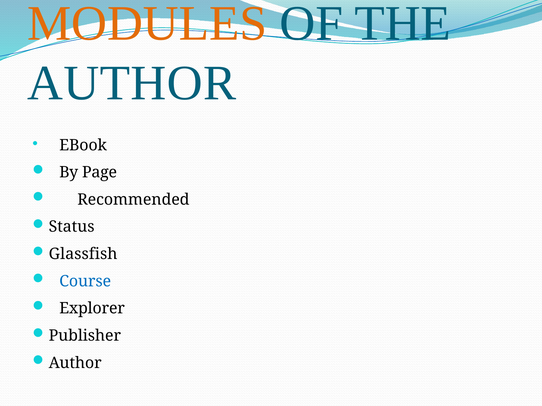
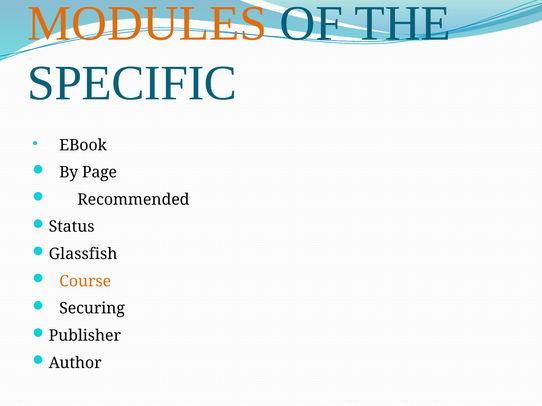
AUTHOR at (132, 83): AUTHOR -> SPECIFIC
Course colour: blue -> orange
Explorer: Explorer -> Securing
